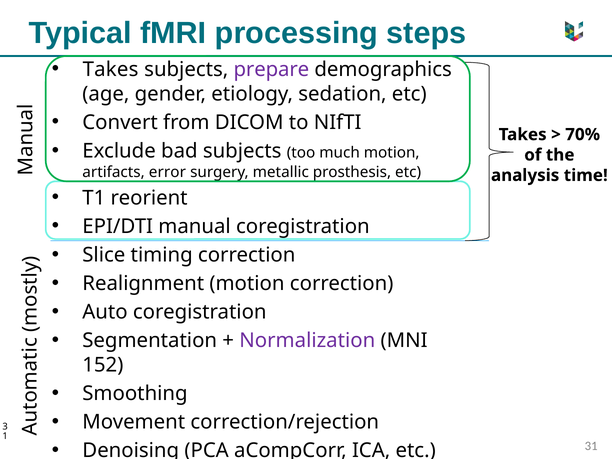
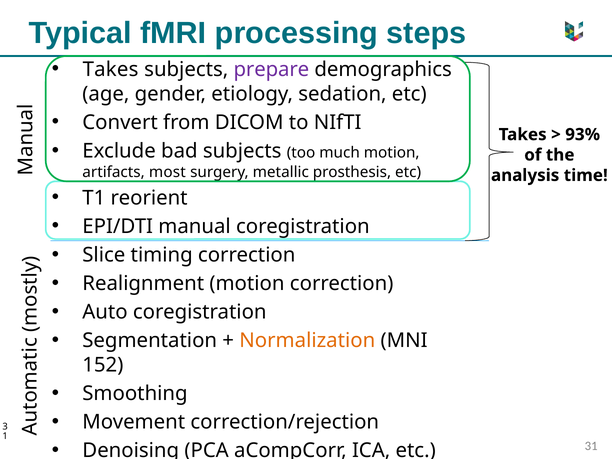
70%: 70% -> 93%
error: error -> most
Normalization colour: purple -> orange
